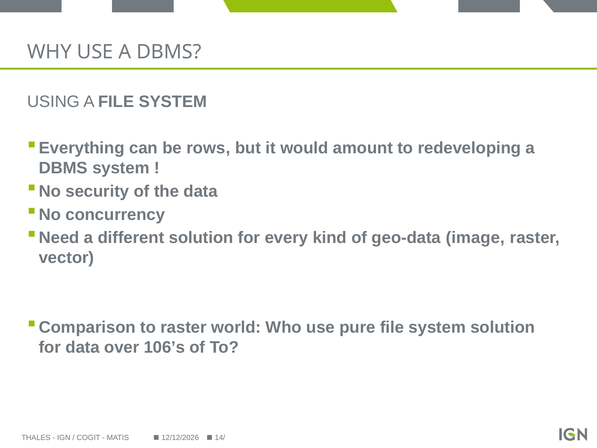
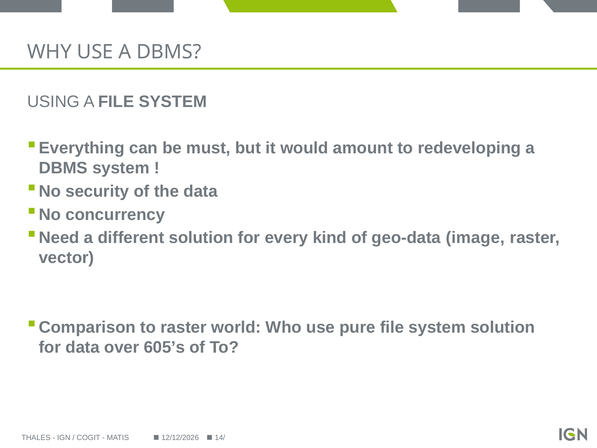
rows: rows -> must
106’s: 106’s -> 605’s
